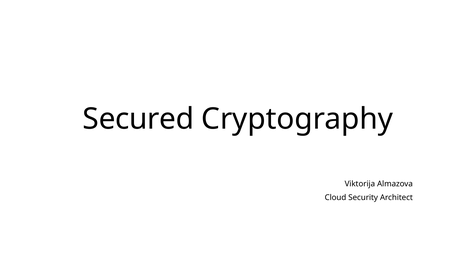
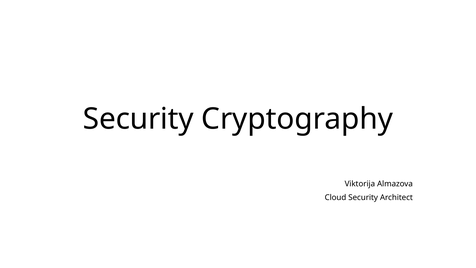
Secured at (138, 119): Secured -> Security
